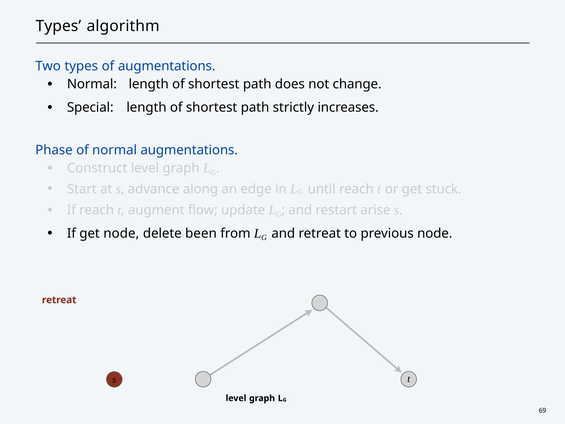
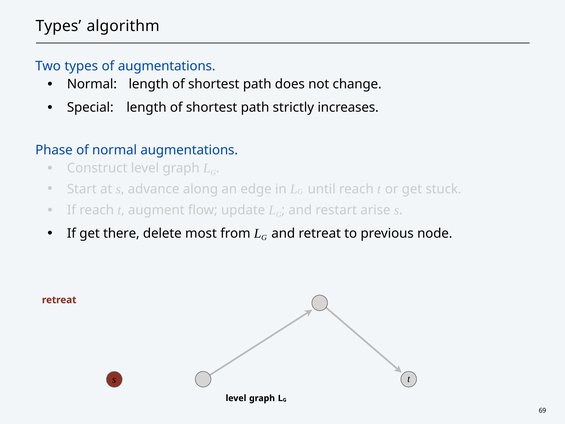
get node: node -> there
been: been -> most
